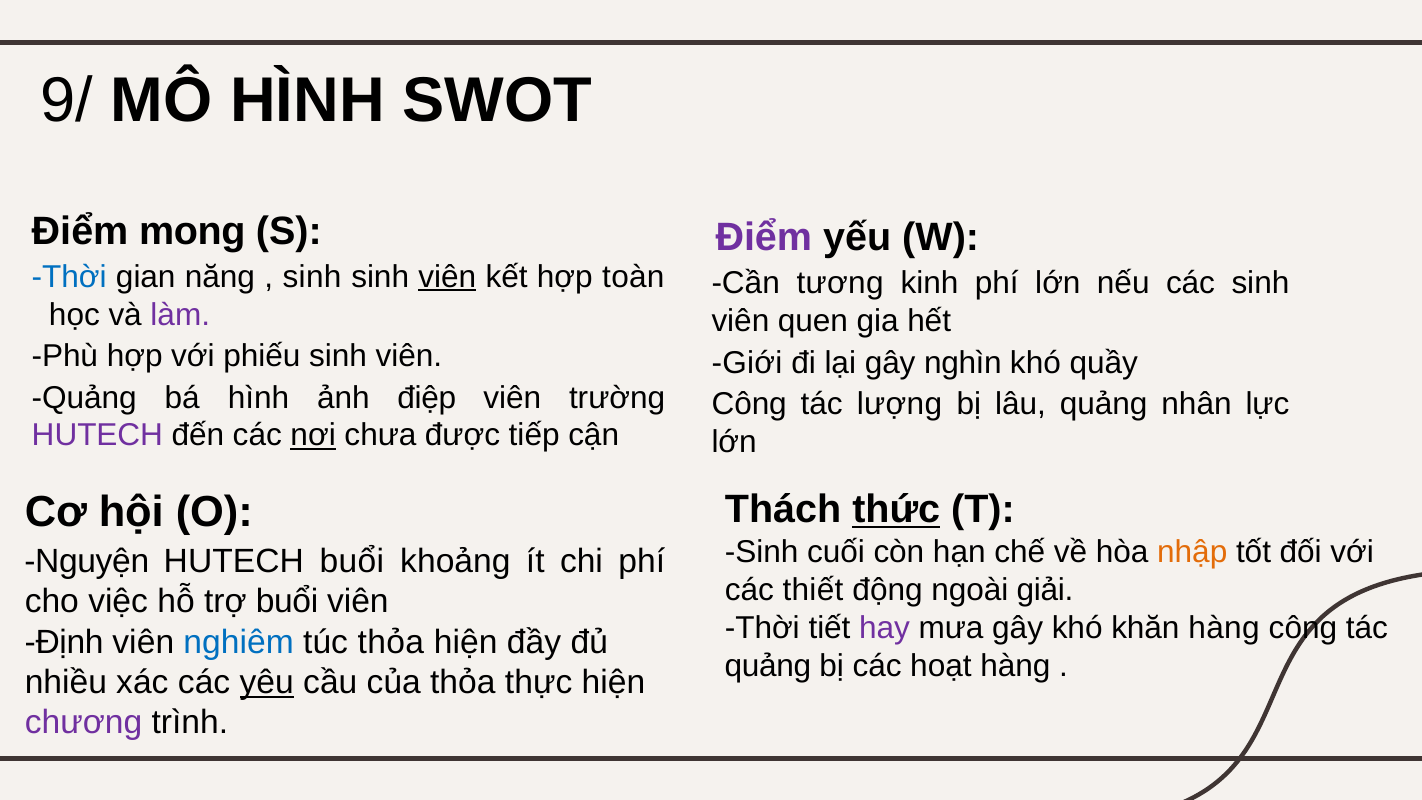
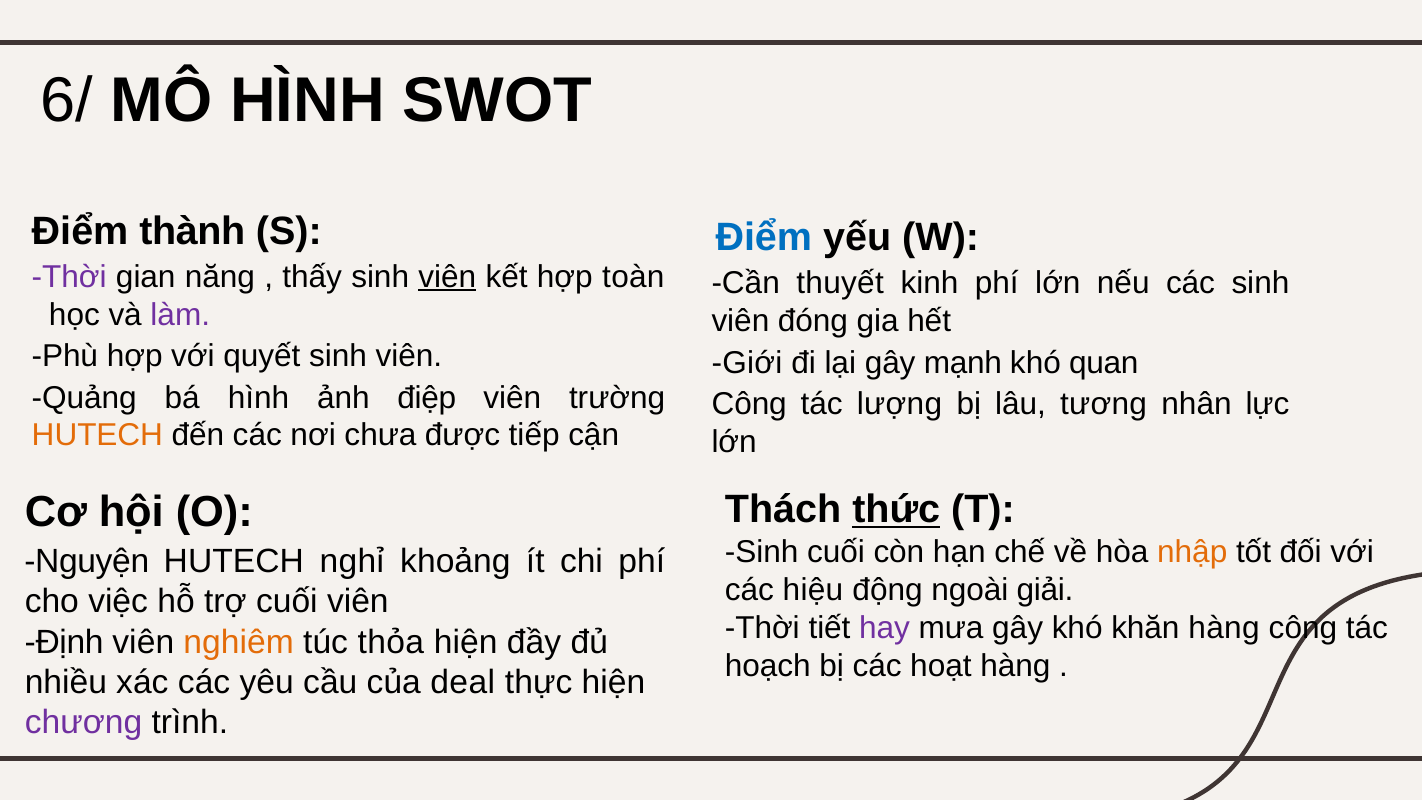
9/: 9/ -> 6/
mong: mong -> thành
Điểm at (764, 238) colour: purple -> blue
Thời at (69, 277) colour: blue -> purple
sinh at (312, 277): sinh -> thấy
tương: tương -> thuyết
quen: quen -> đóng
phiếu: phiếu -> quyết
nghìn: nghìn -> mạnh
quầy: quầy -> quan
lâu quảng: quảng -> tương
HUTECH at (97, 435) colour: purple -> orange
nơi underline: present -> none
HUTECH buổi: buổi -> nghỉ
thiết: thiết -> hiệu
trợ buổi: buổi -> cuối
nghiêm colour: blue -> orange
quảng at (768, 666): quảng -> hoạch
yêu underline: present -> none
của thỏa: thỏa -> deal
